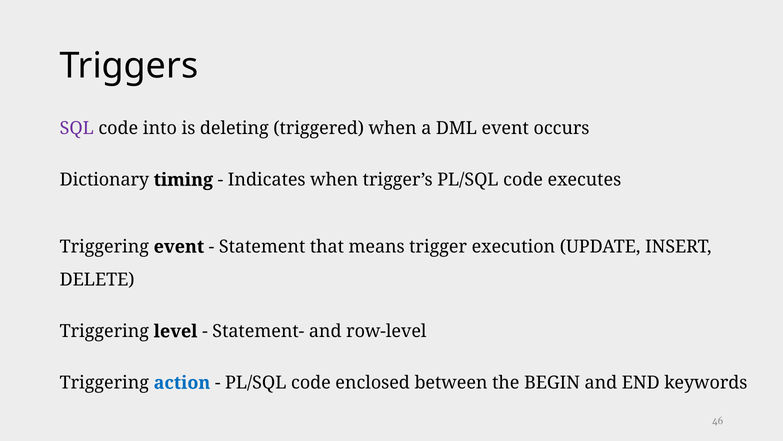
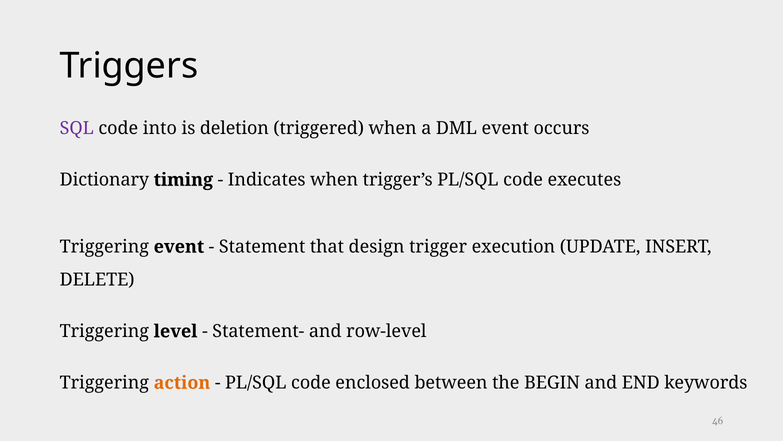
deleting: deleting -> deletion
means: means -> design
action colour: blue -> orange
